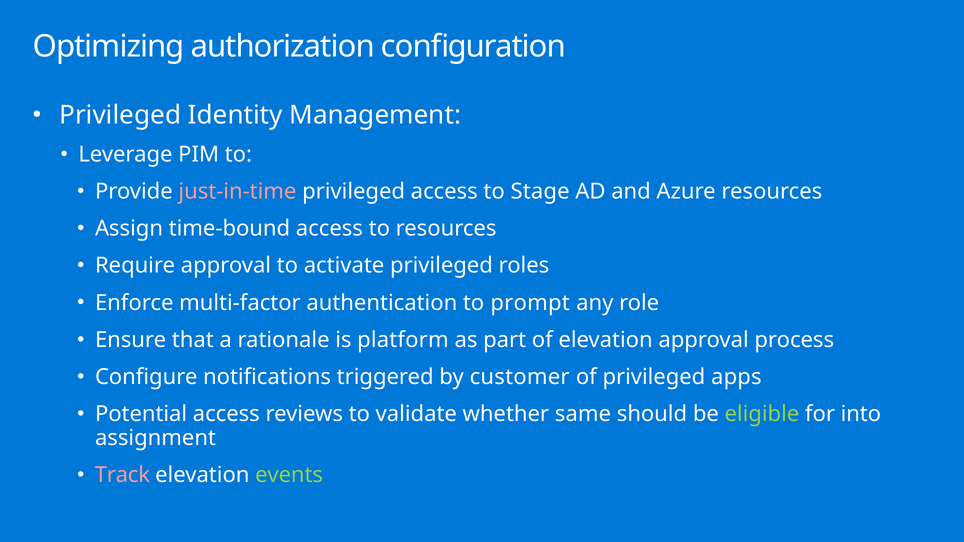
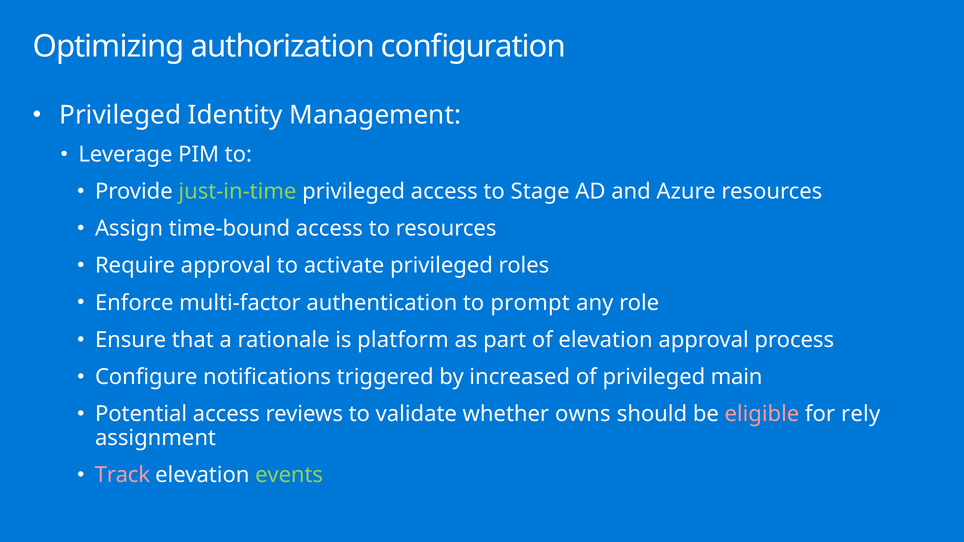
just-in-time colour: pink -> light green
customer: customer -> increased
apps: apps -> main
same: same -> owns
eligible colour: light green -> pink
into: into -> rely
